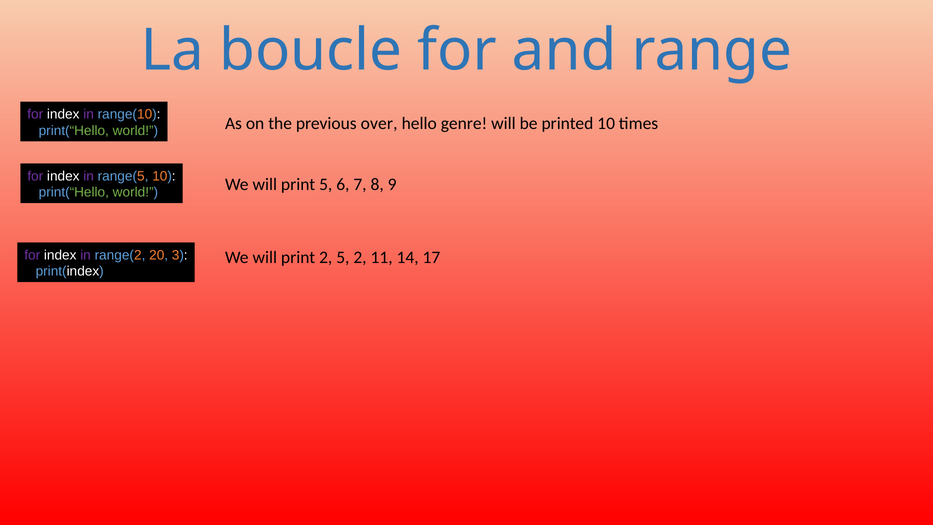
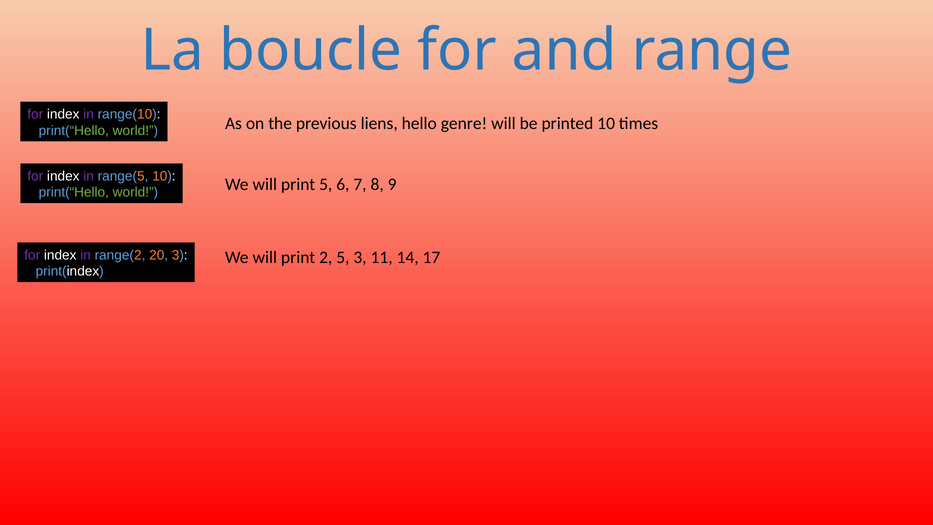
over: over -> liens
5 2: 2 -> 3
